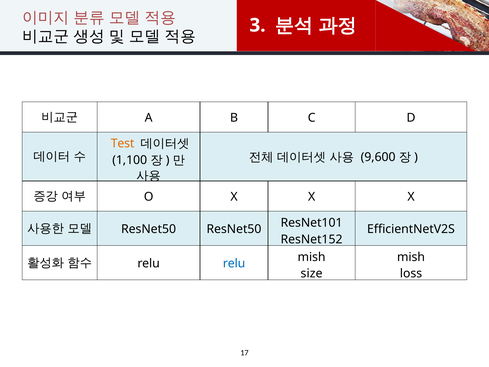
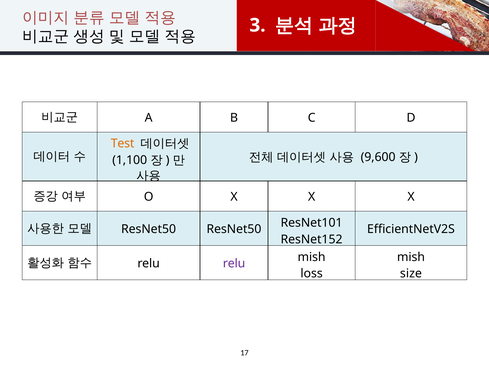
relu at (234, 263) colour: blue -> purple
size: size -> loss
loss: loss -> size
